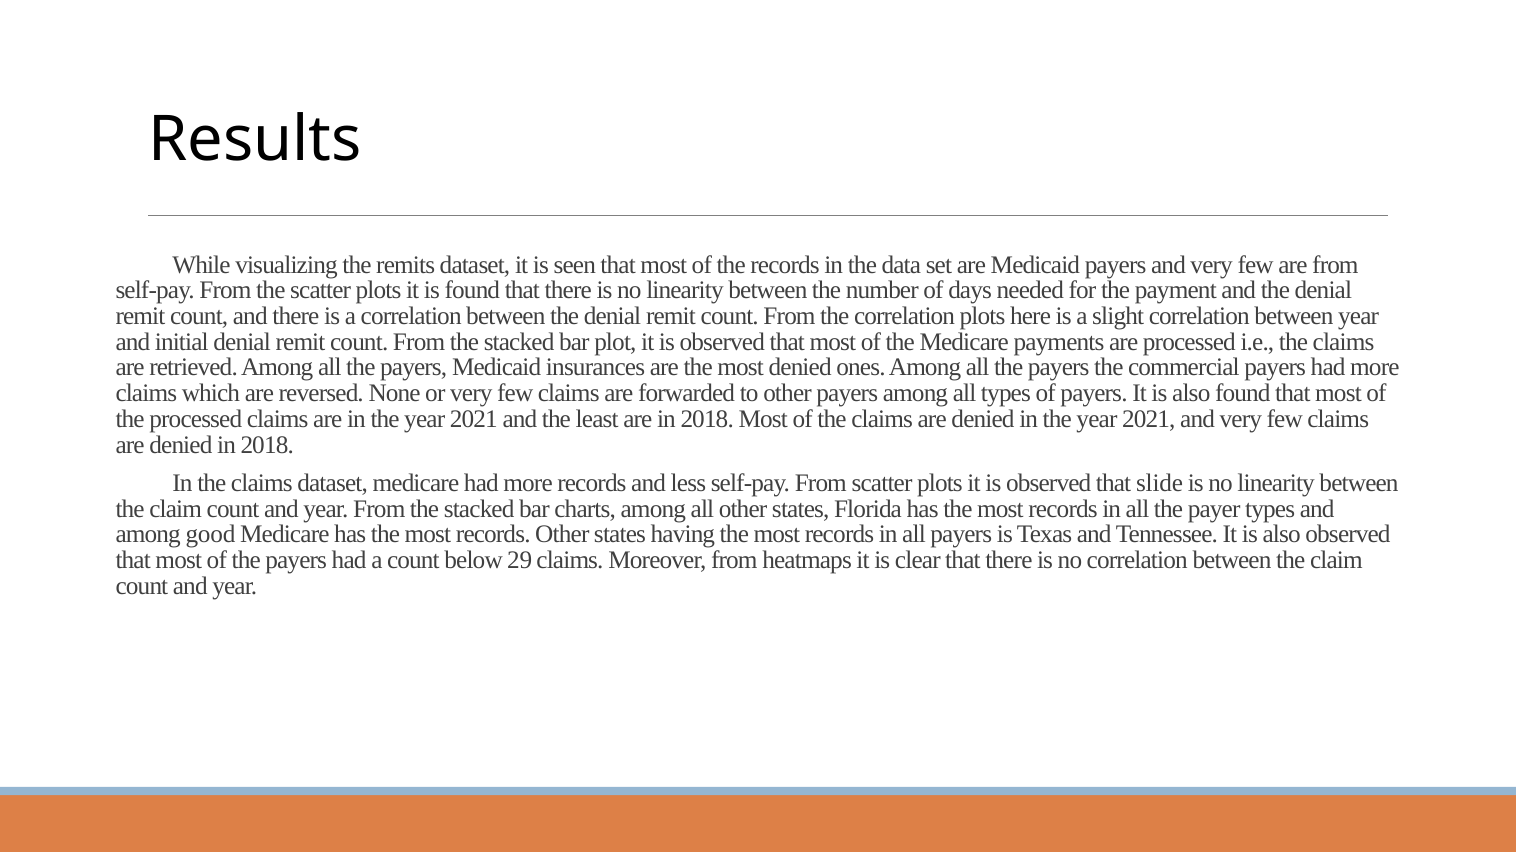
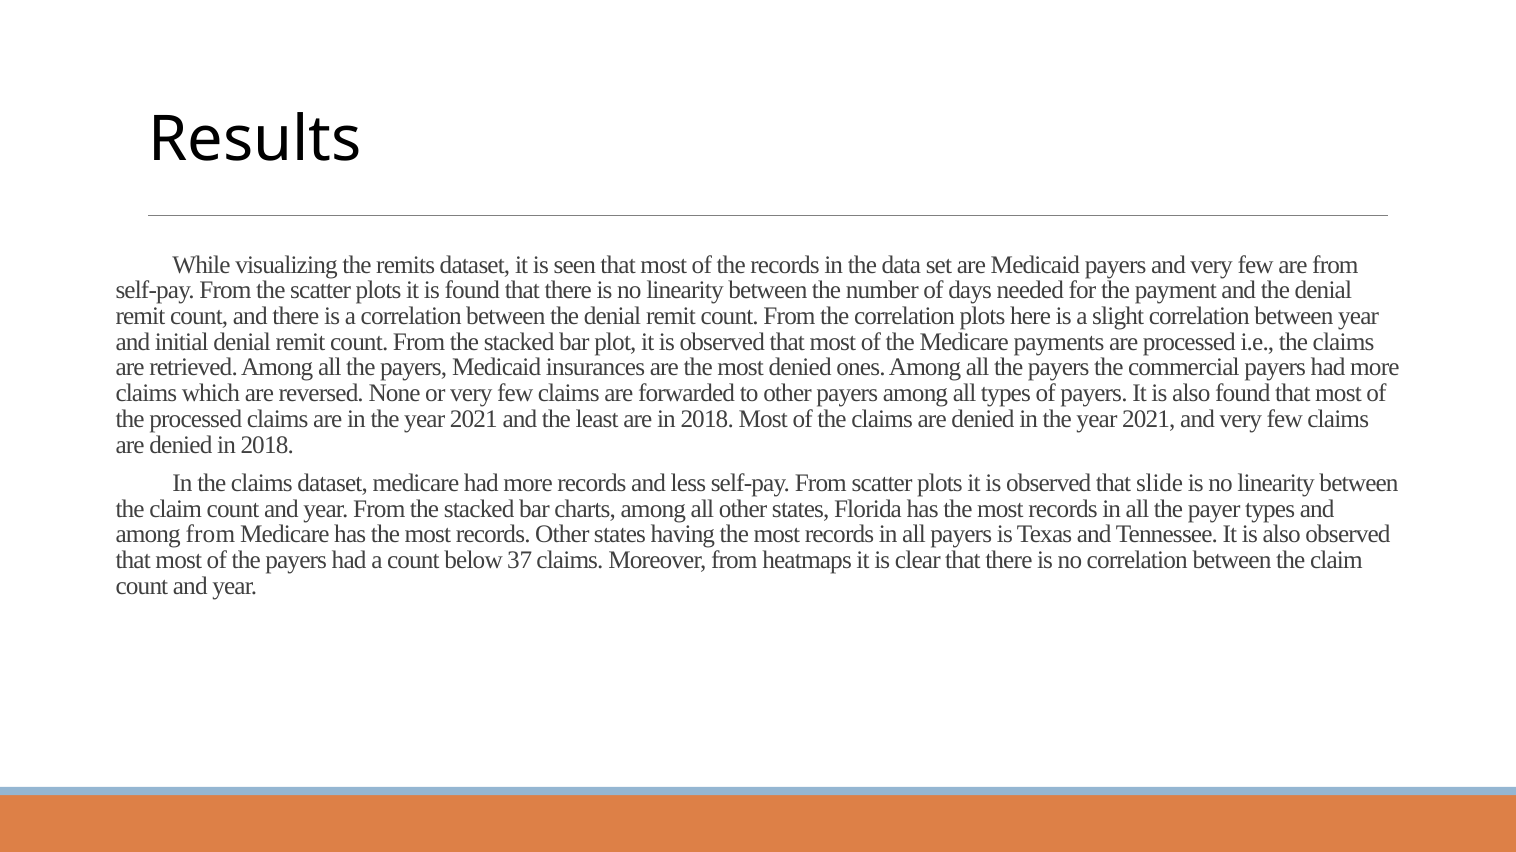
among good: good -> from
29: 29 -> 37
